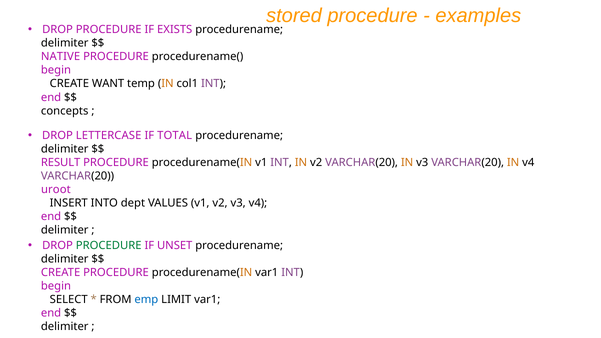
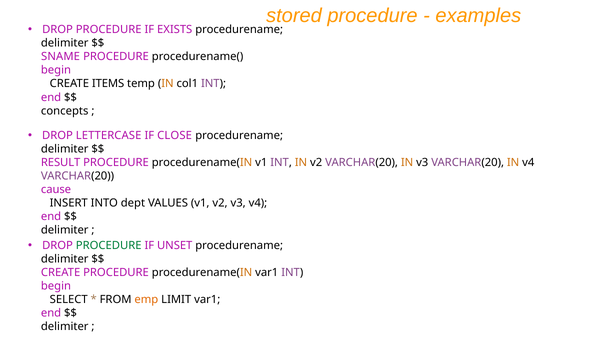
NATIVE: NATIVE -> SNAME
WANT: WANT -> ITEMS
TOTAL: TOTAL -> CLOSE
uroot: uroot -> cause
emp colour: blue -> orange
